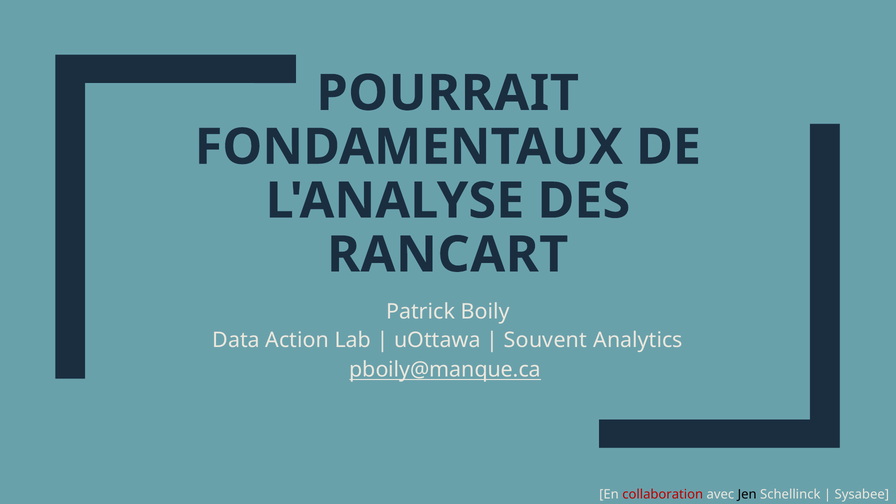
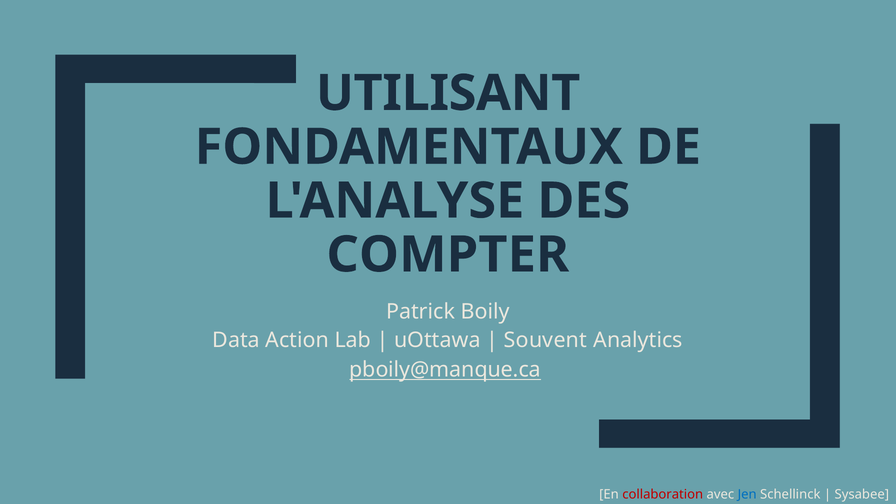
POURRAIT: POURRAIT -> UTILISANT
RANCART: RANCART -> COMPTER
Jen colour: black -> blue
